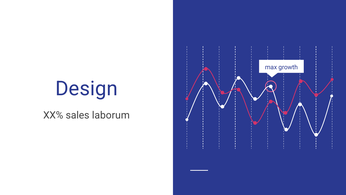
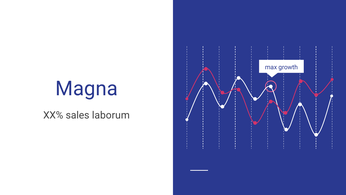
Design: Design -> Magna
